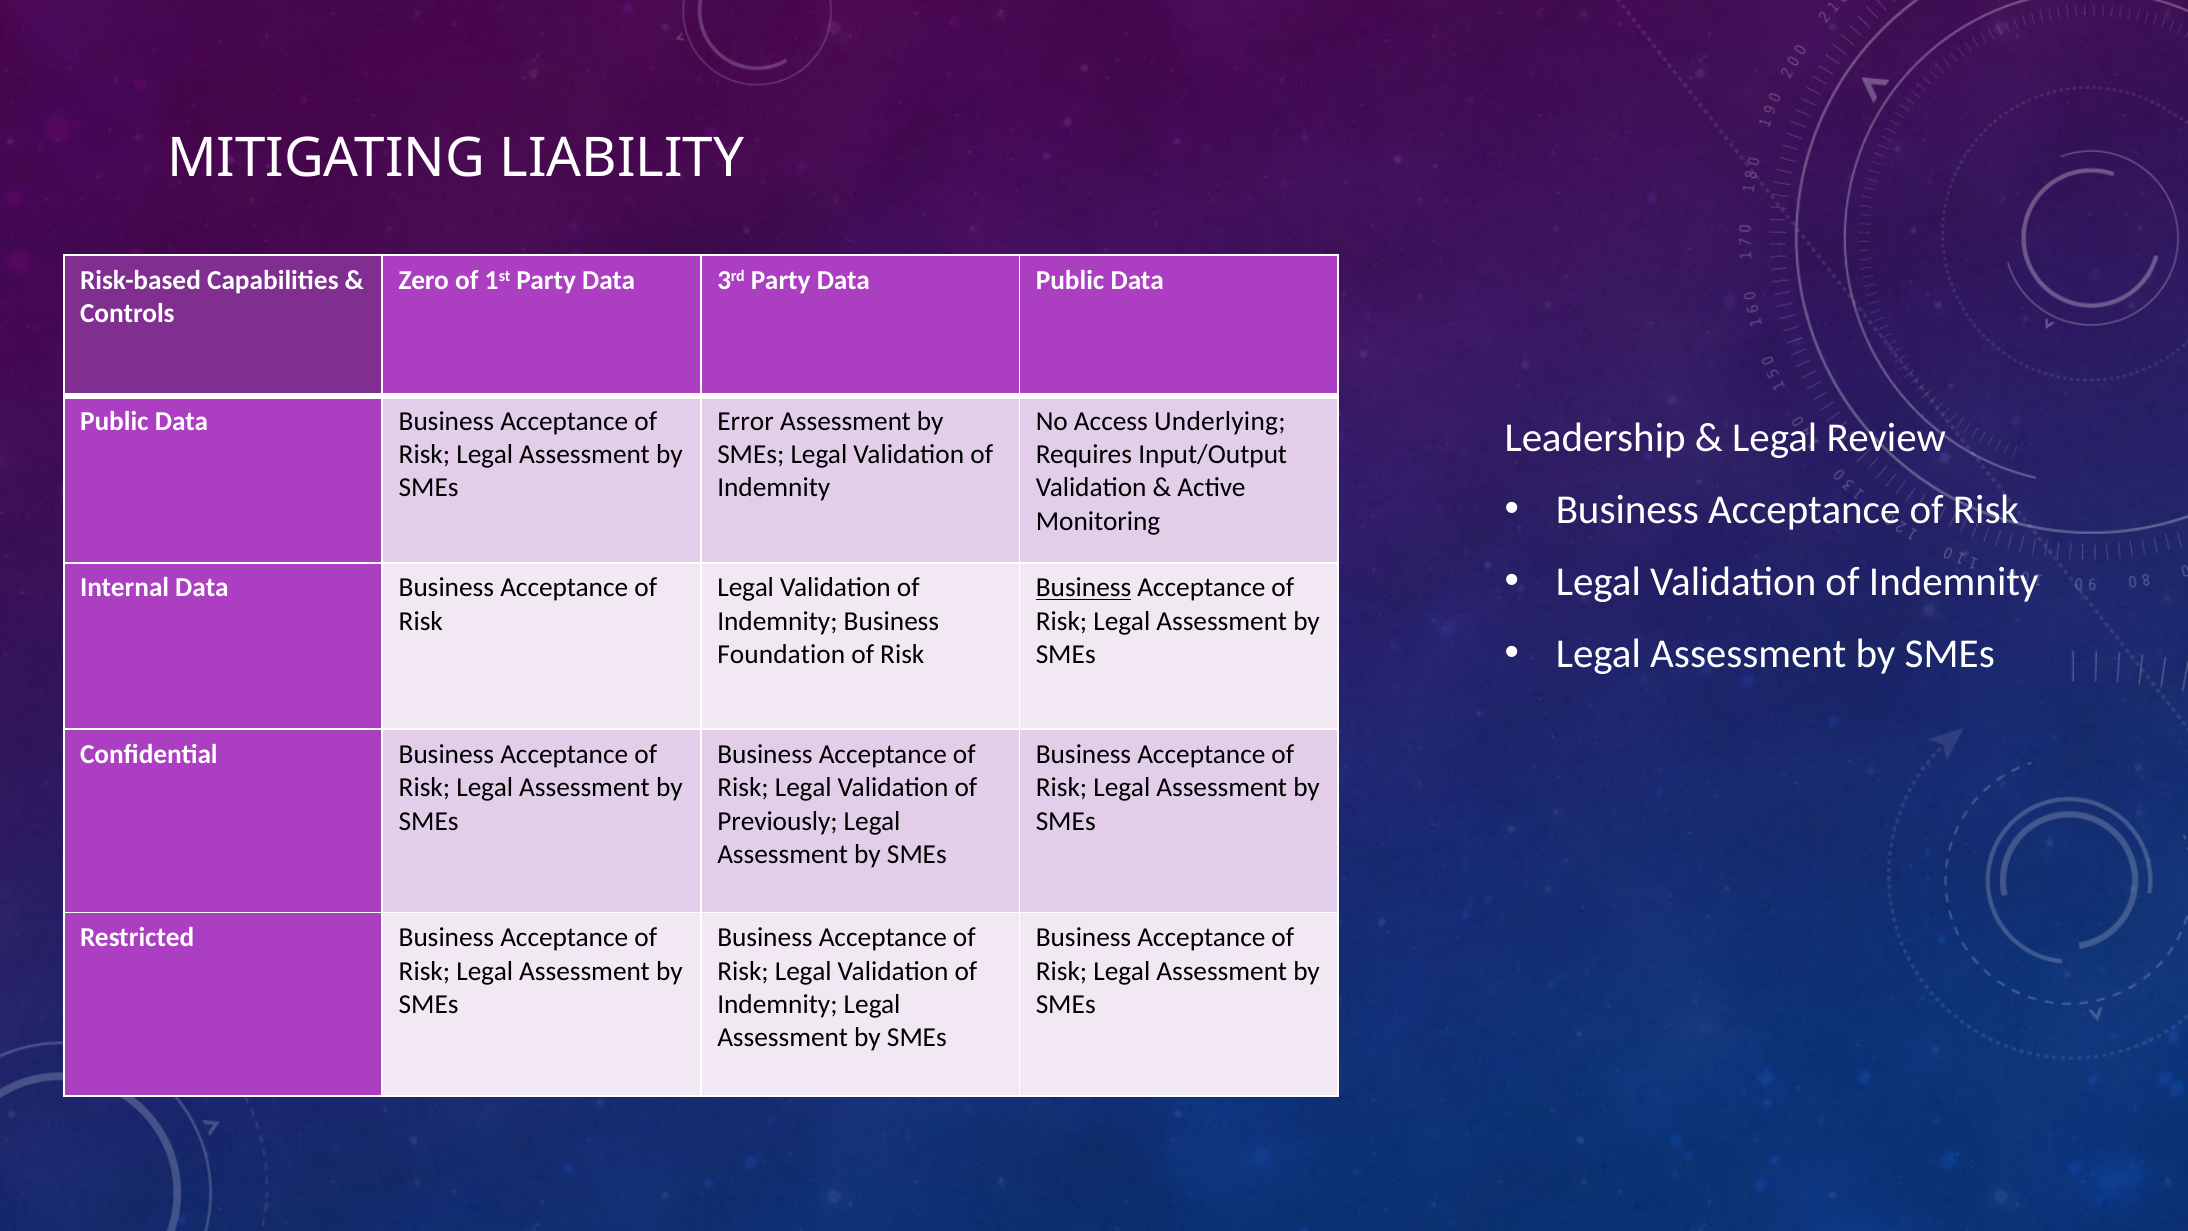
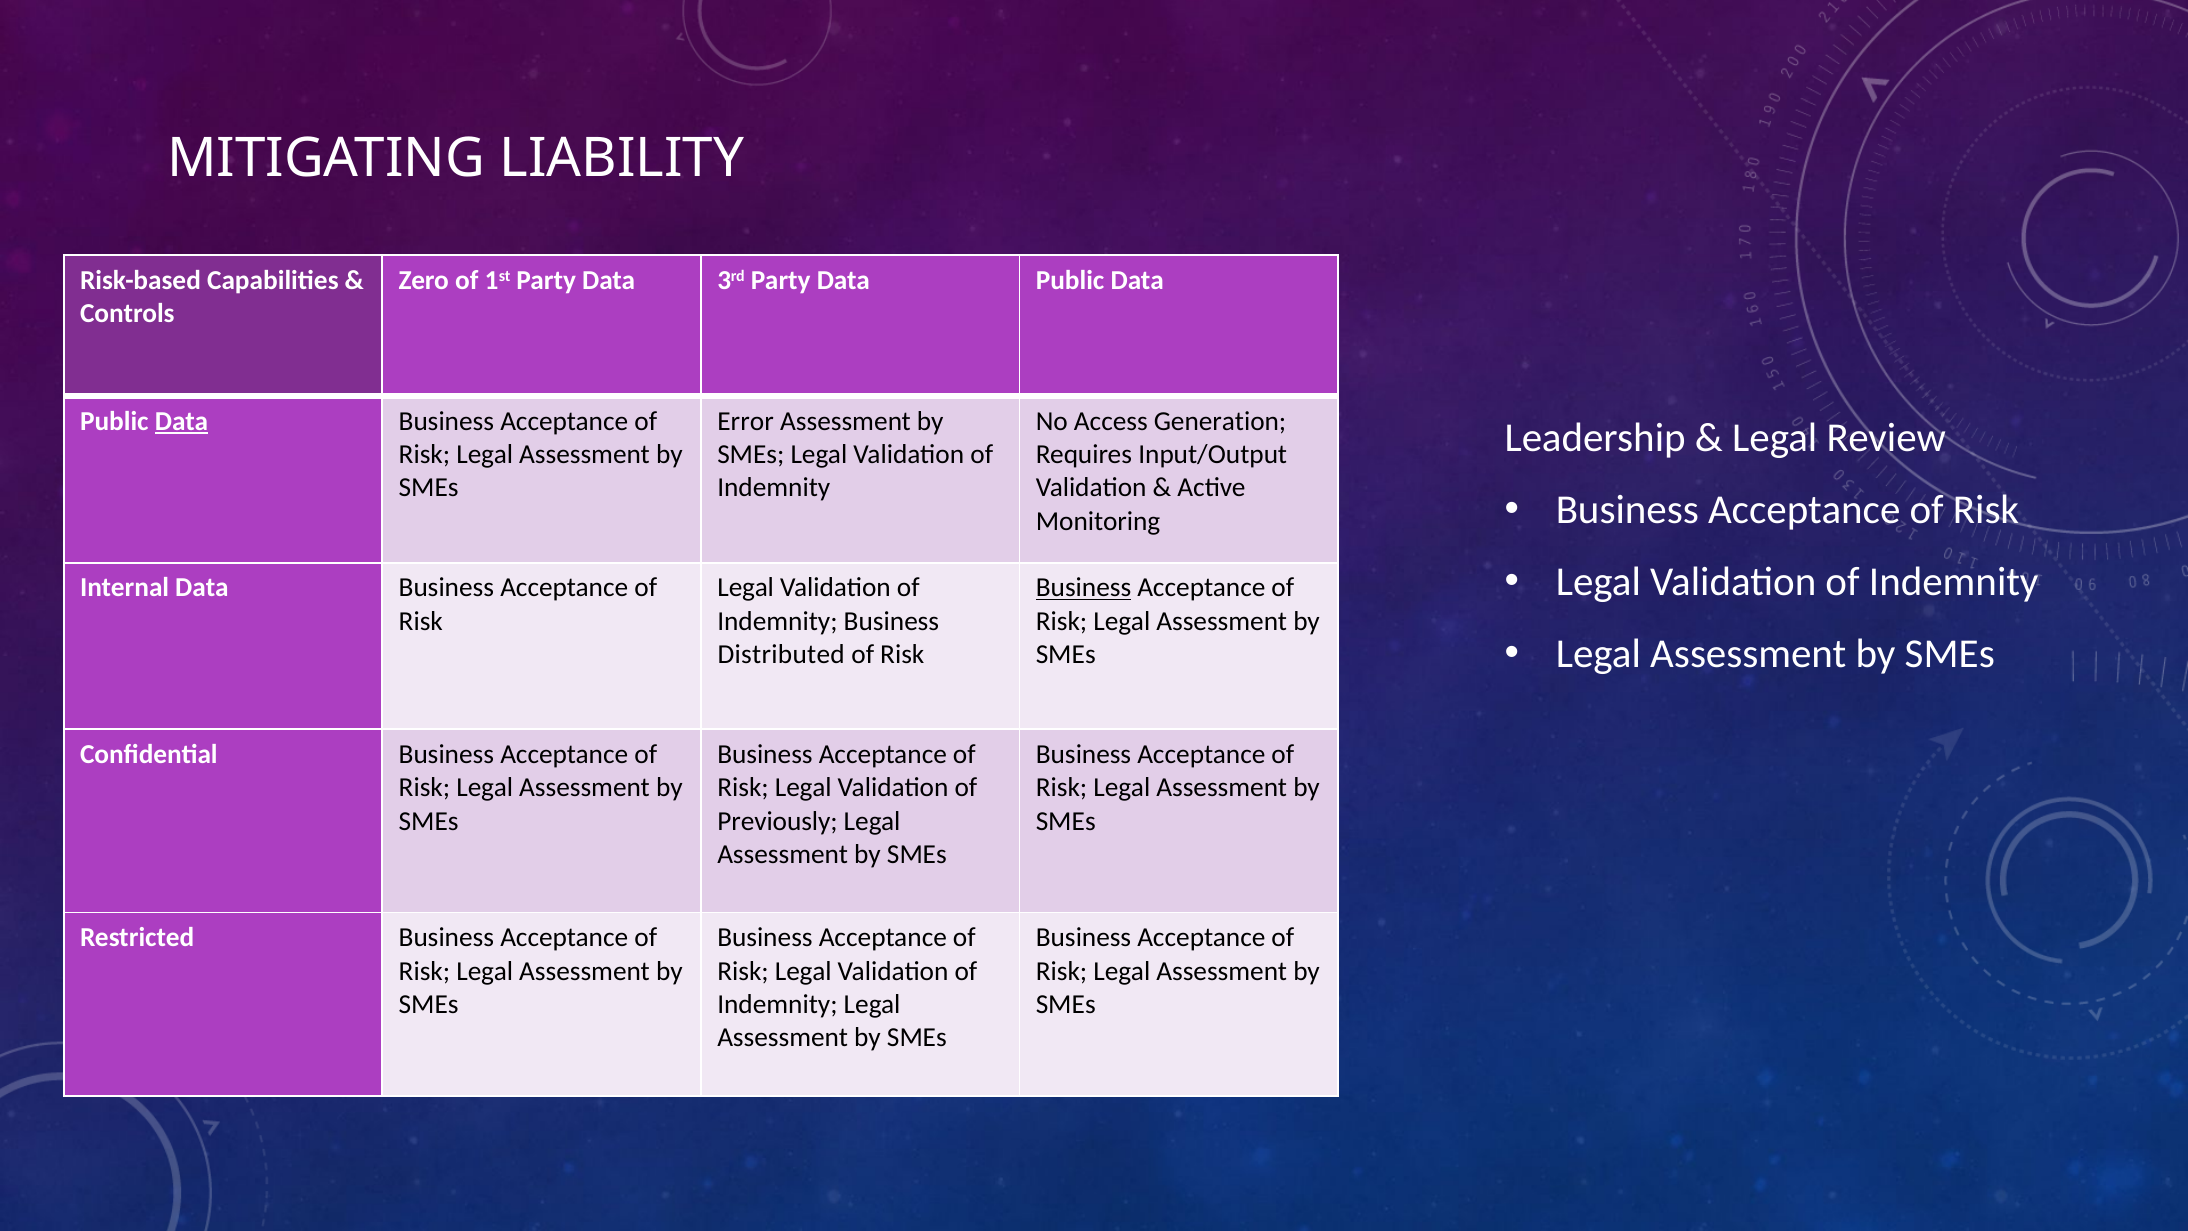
Data at (182, 421) underline: none -> present
Underlying: Underlying -> Generation
Foundation: Foundation -> Distributed
